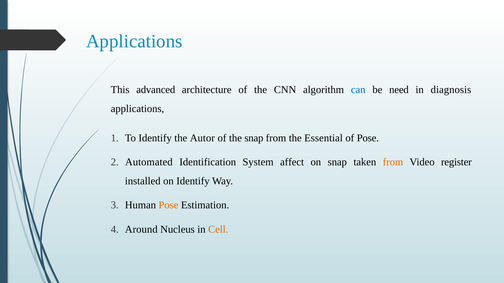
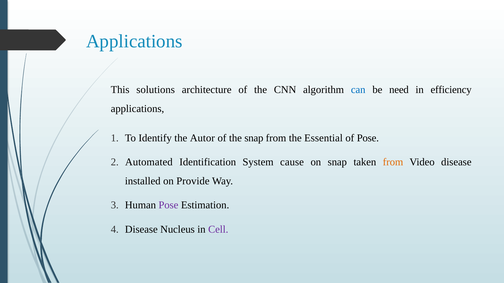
advanced: advanced -> solutions
diagnosis: diagnosis -> efficiency
affect: affect -> cause
Video register: register -> disease
on Identify: Identify -> Provide
Pose at (168, 205) colour: orange -> purple
Around at (141, 230): Around -> Disease
Cell colour: orange -> purple
